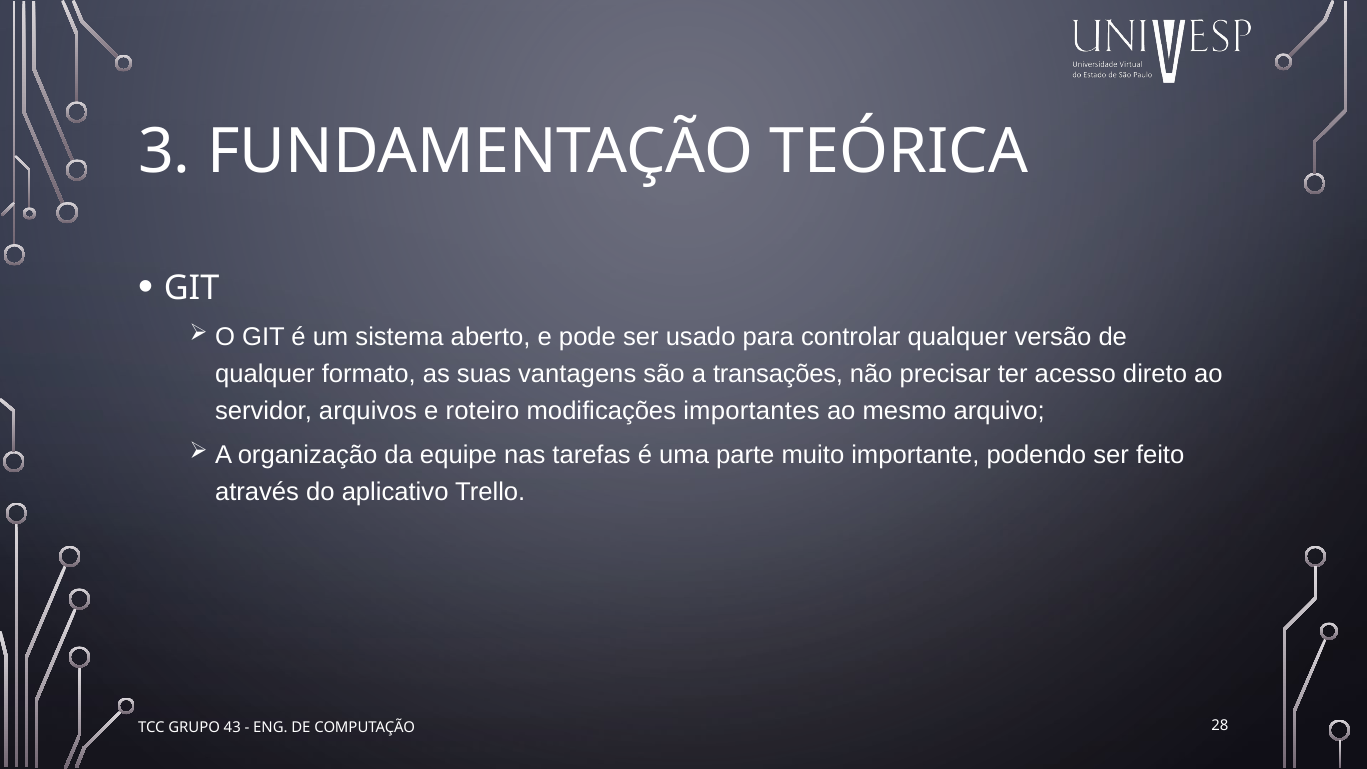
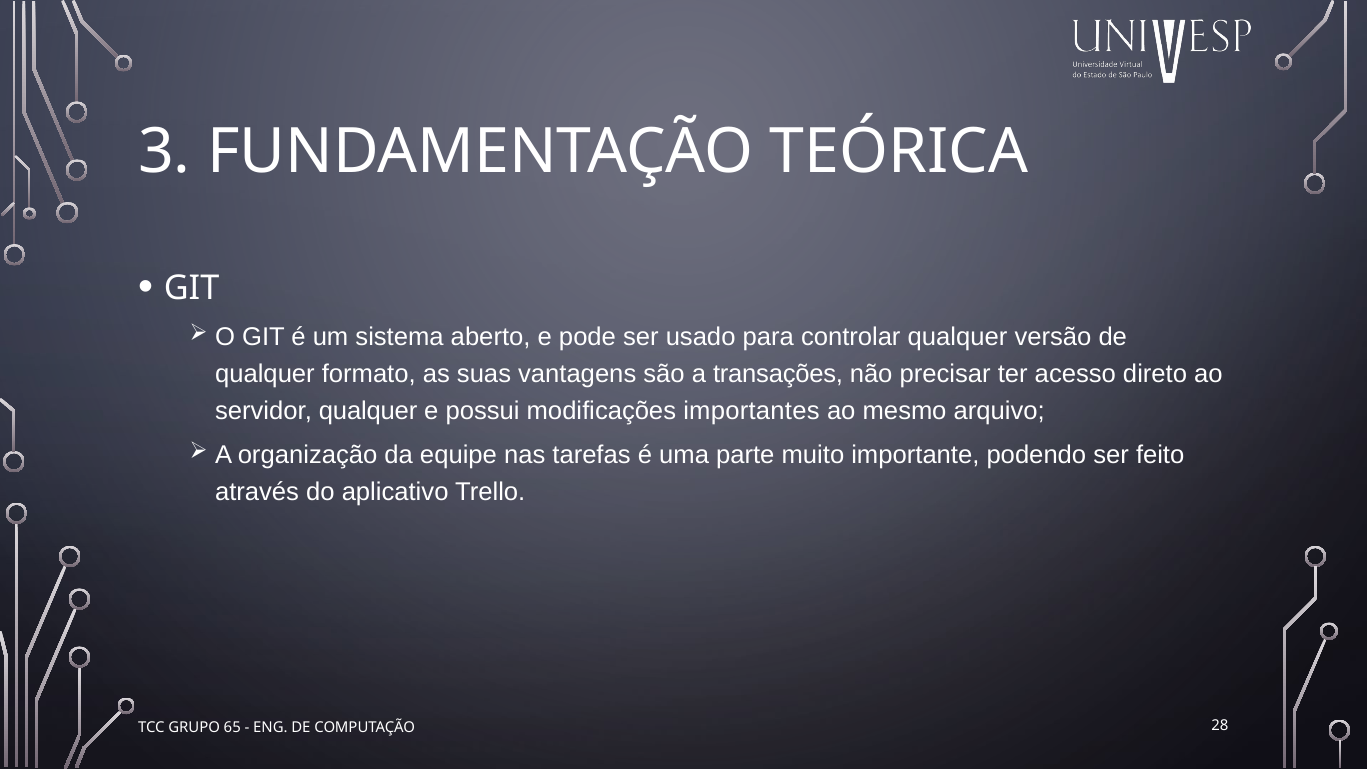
servidor arquivos: arquivos -> qualquer
roteiro: roteiro -> possui
43: 43 -> 65
